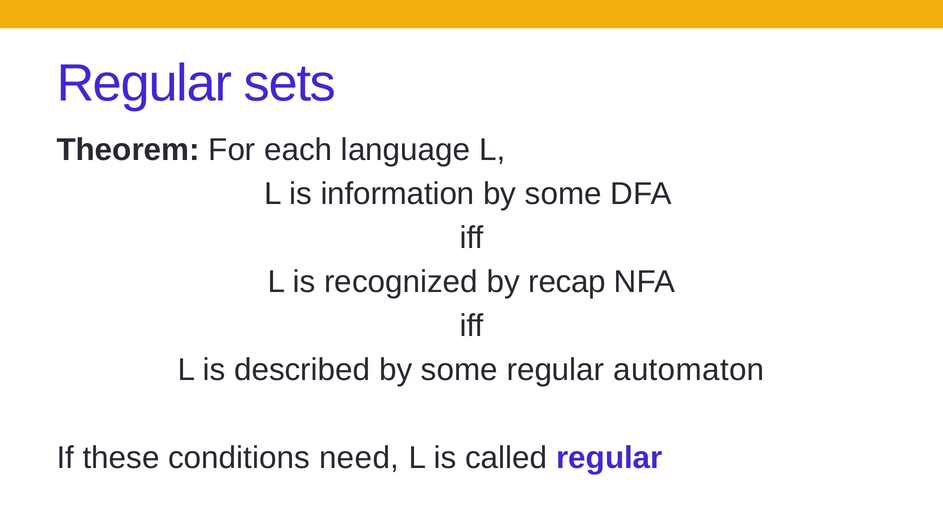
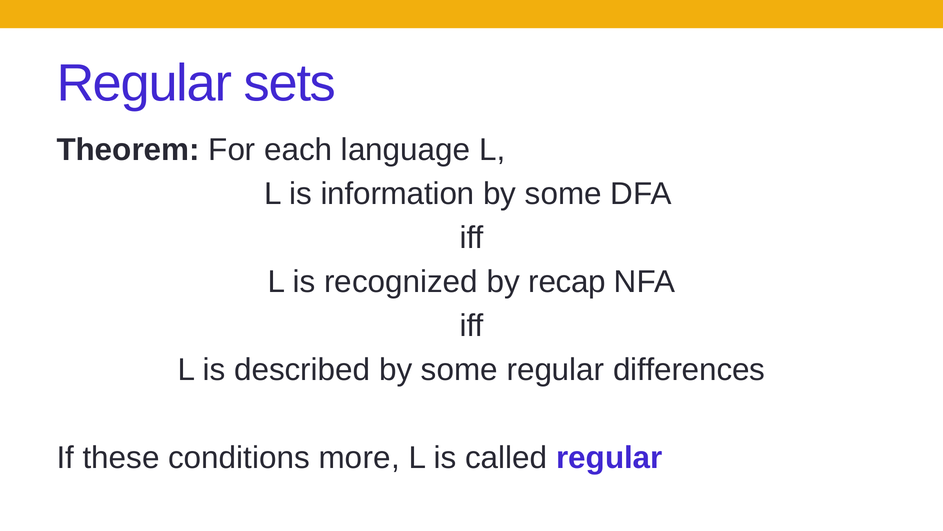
automaton: automaton -> differences
need: need -> more
